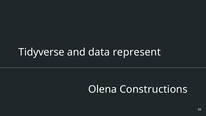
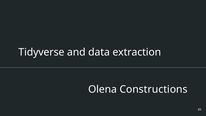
represent: represent -> extraction
